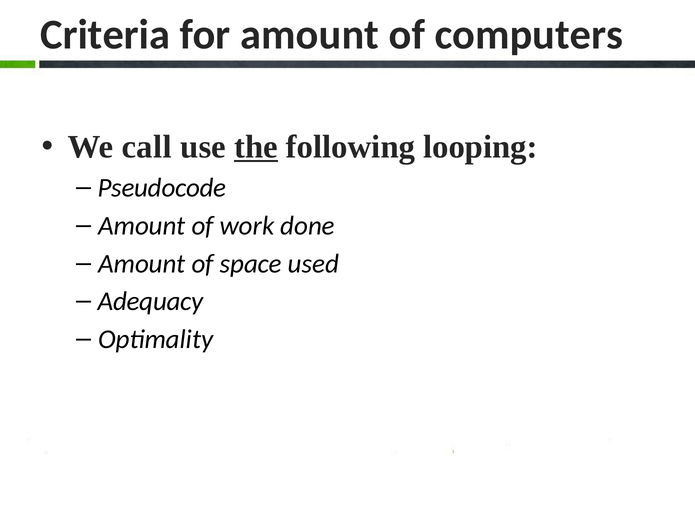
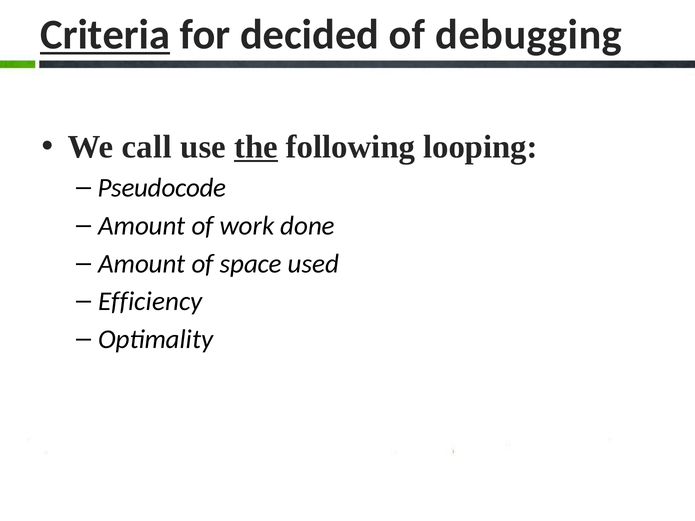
Criteria underline: none -> present
for amount: amount -> decided
computers: computers -> debugging
Adequacy: Adequacy -> Efficiency
